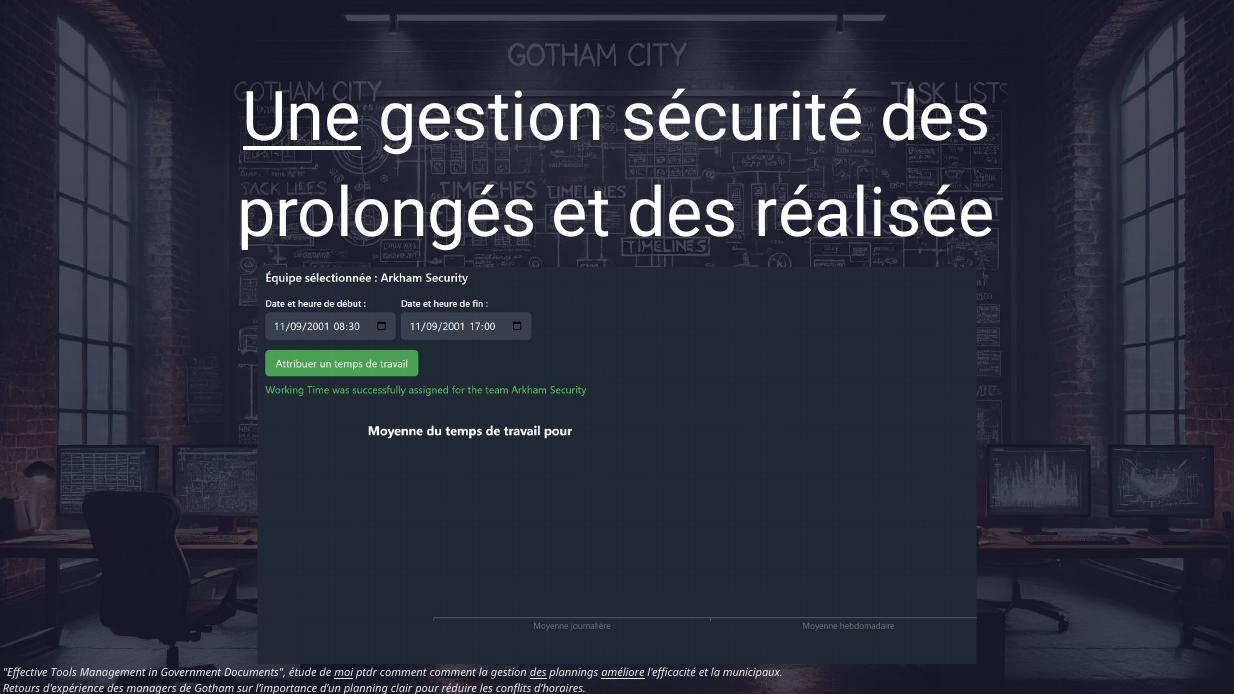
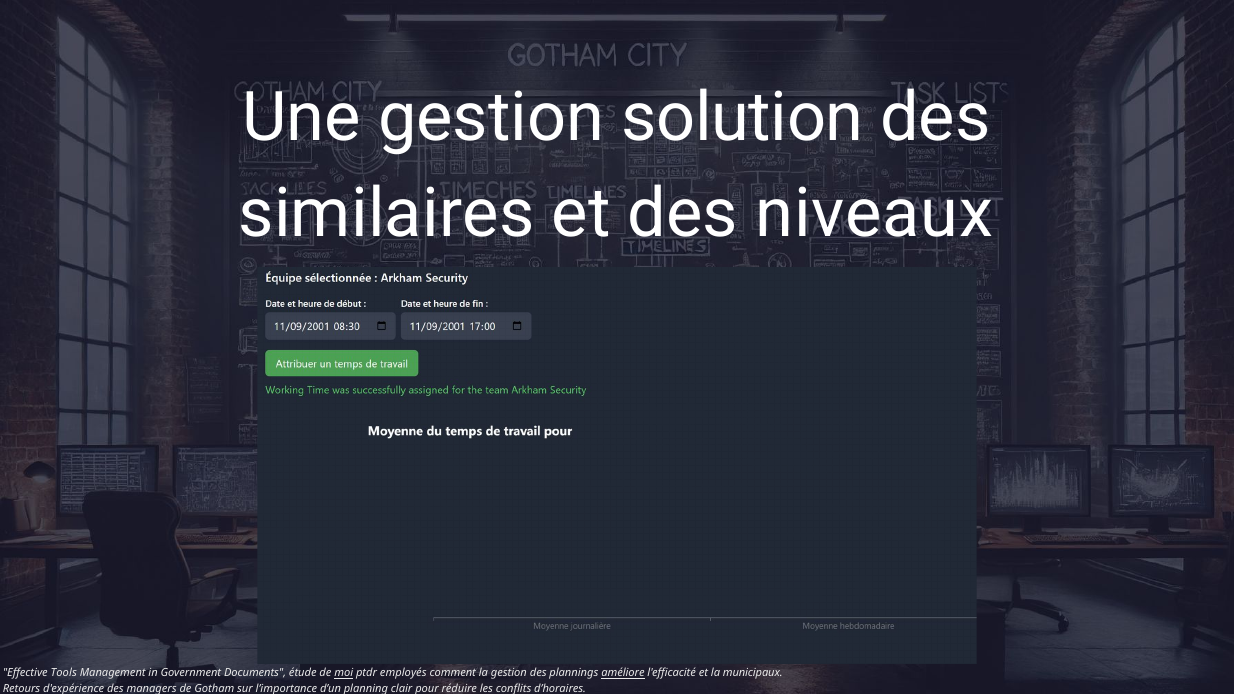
Une underline: present -> none
sécurité: sécurité -> solution
prolongés: prolongés -> similaires
réalisée: réalisée -> niveaux
ptdr comment: comment -> employés
des at (538, 673) underline: present -> none
